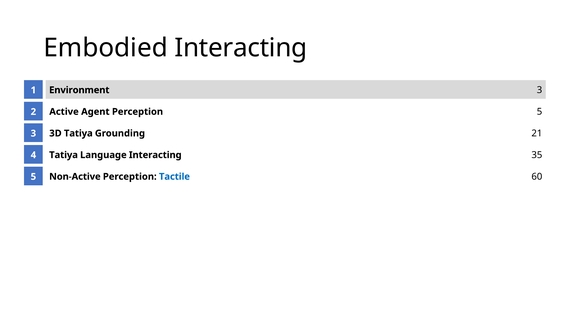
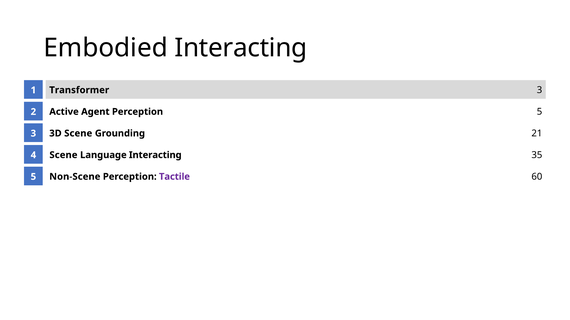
Environment: Environment -> Transformer
3D Tatiya: Tatiya -> Scene
Tatiya at (64, 155): Tatiya -> Scene
Non-Active: Non-Active -> Non-Scene
Tactile colour: blue -> purple
